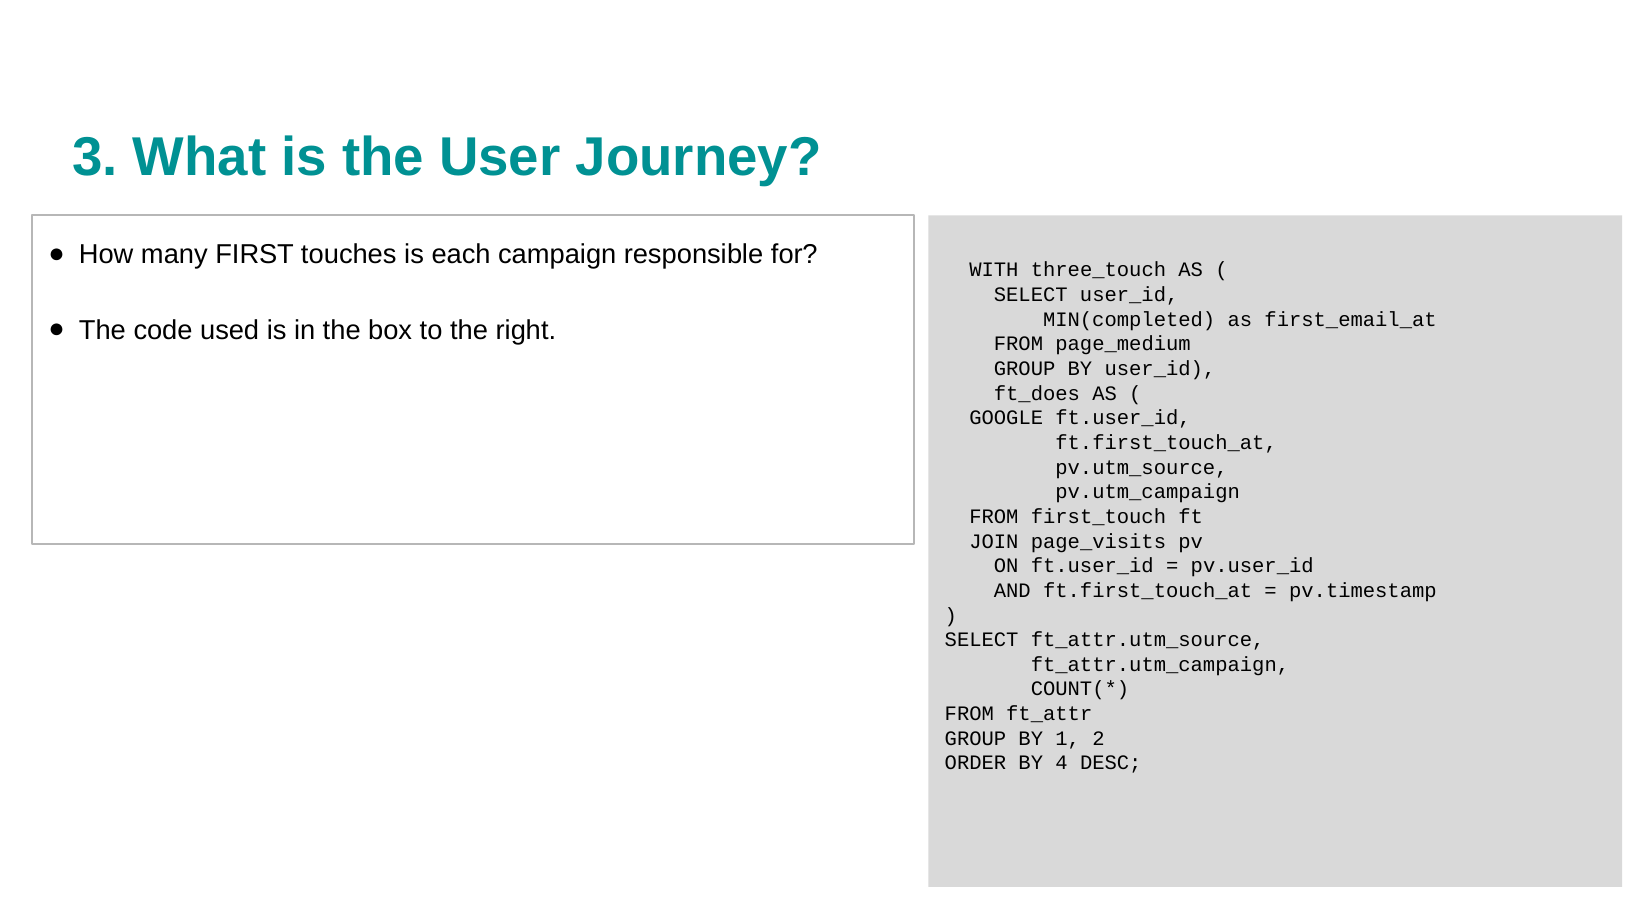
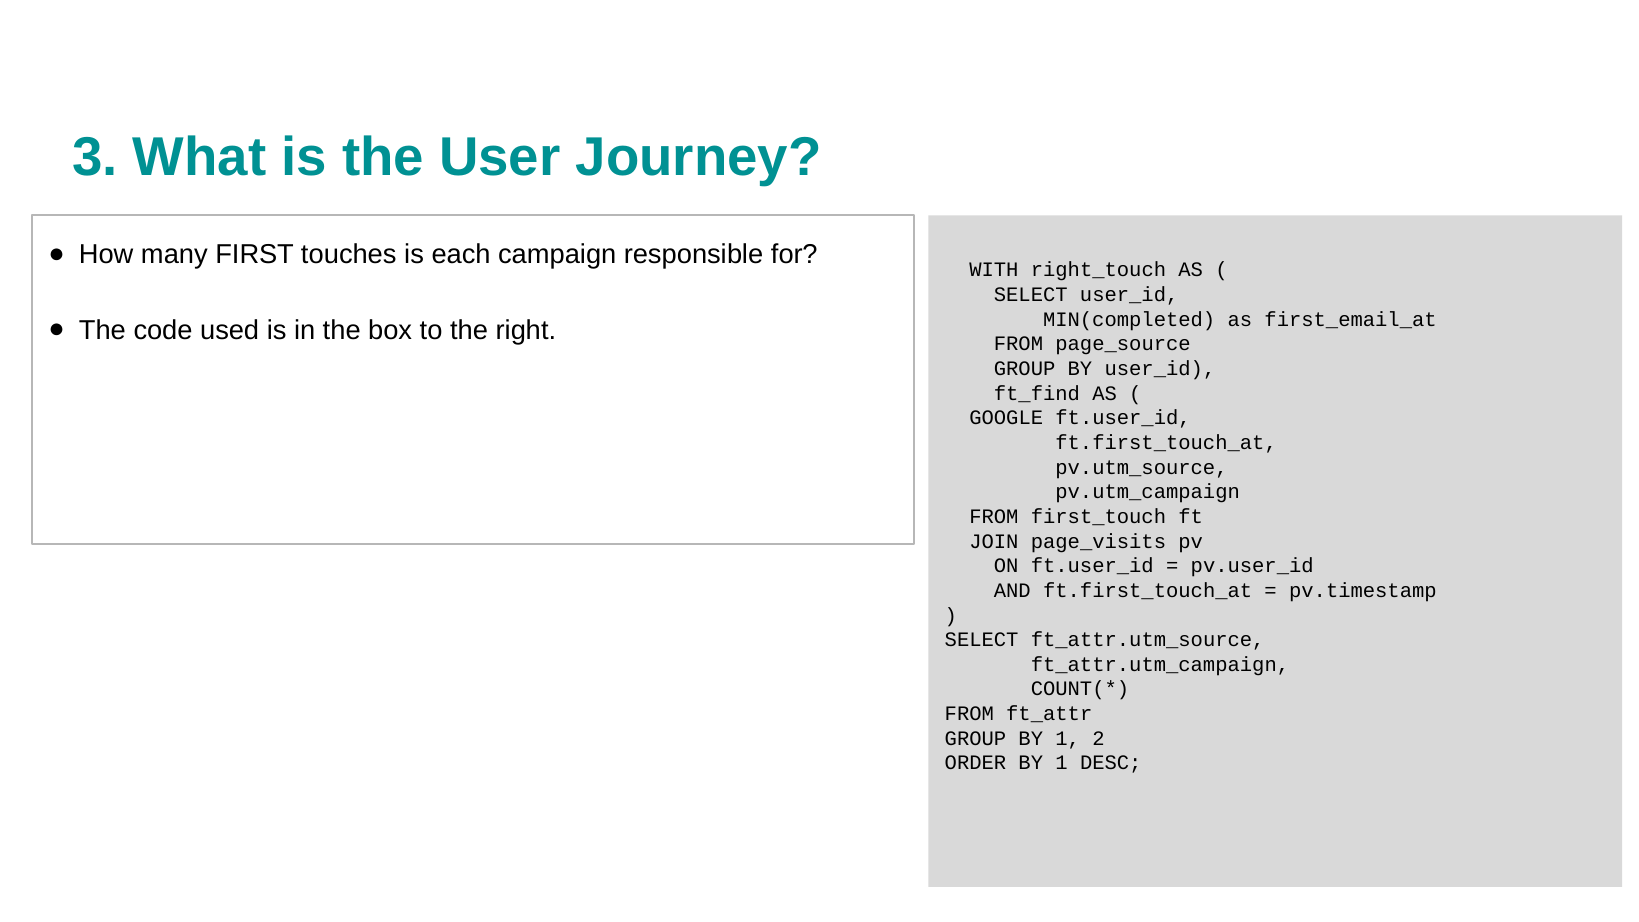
three_touch: three_touch -> right_touch
page_medium: page_medium -> page_source
ft_does: ft_does -> ft_find
ORDER BY 4: 4 -> 1
